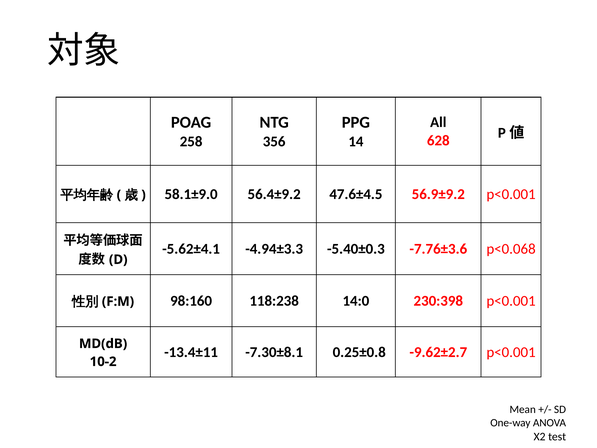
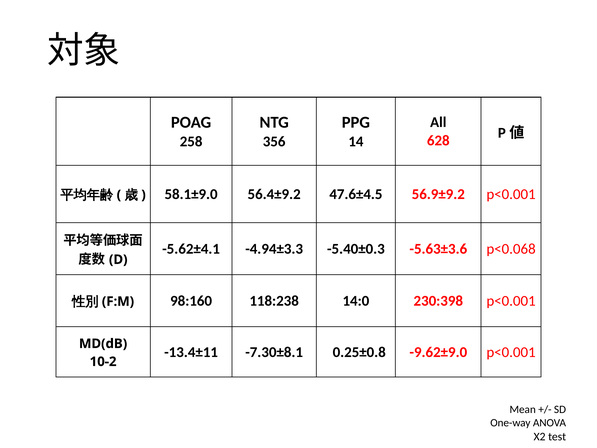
-7.76±3.6: -7.76±3.6 -> -5.63±3.6
-9.62±2.7: -9.62±2.7 -> -9.62±9.0
